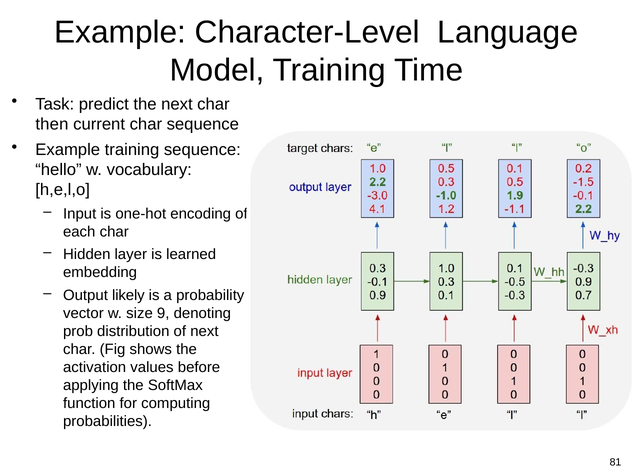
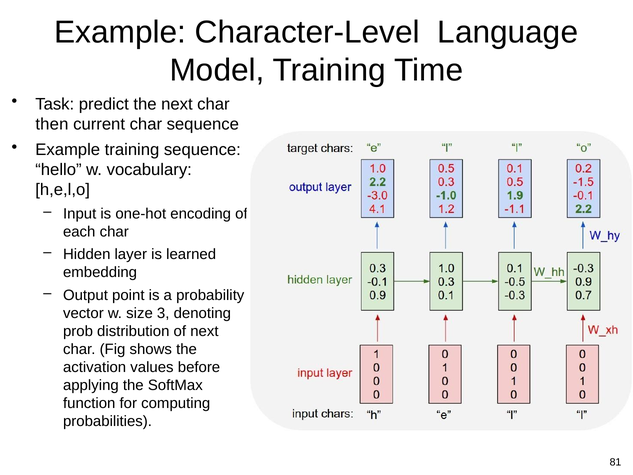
likely: likely -> point
9: 9 -> 3
